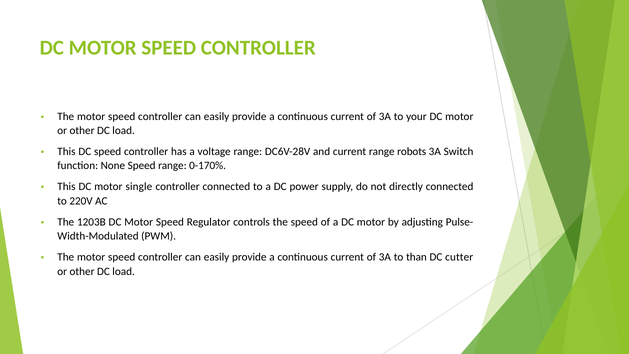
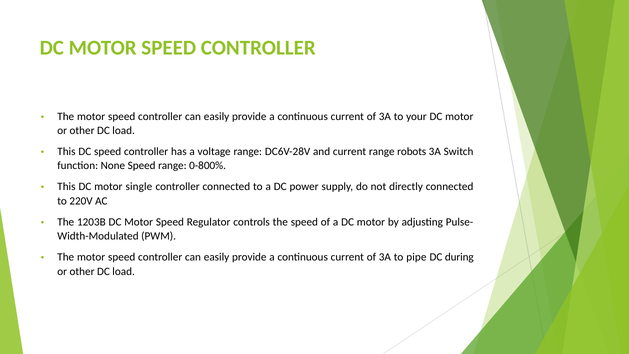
0-170%: 0-170% -> 0-800%
than: than -> pipe
cutter: cutter -> during
